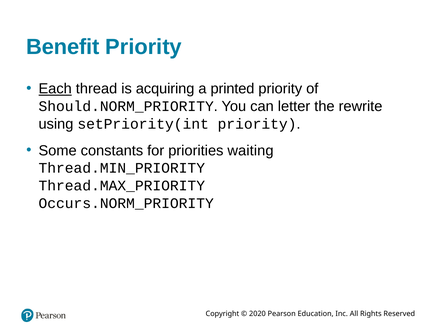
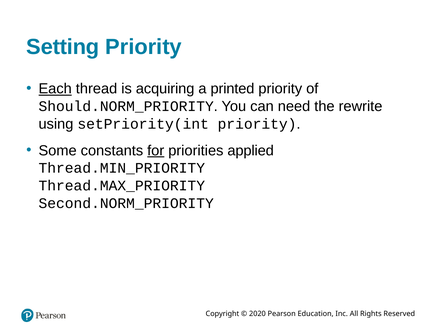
Benefit: Benefit -> Setting
letter: letter -> need
for underline: none -> present
waiting: waiting -> applied
Occurs.NORM_PRIORITY: Occurs.NORM_PRIORITY -> Second.NORM_PRIORITY
